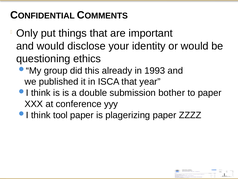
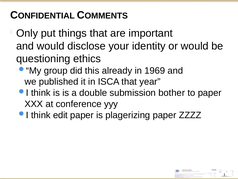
1993: 1993 -> 1969
tool: tool -> edit
